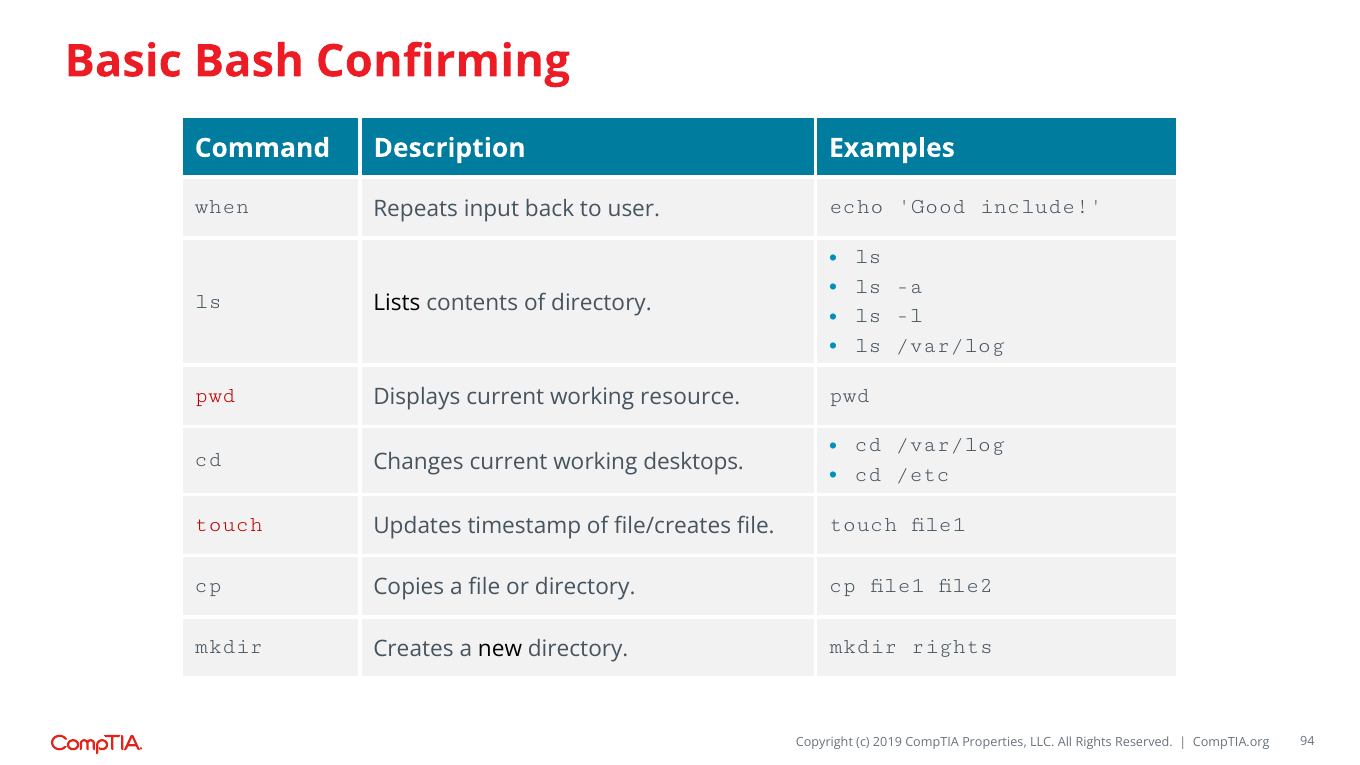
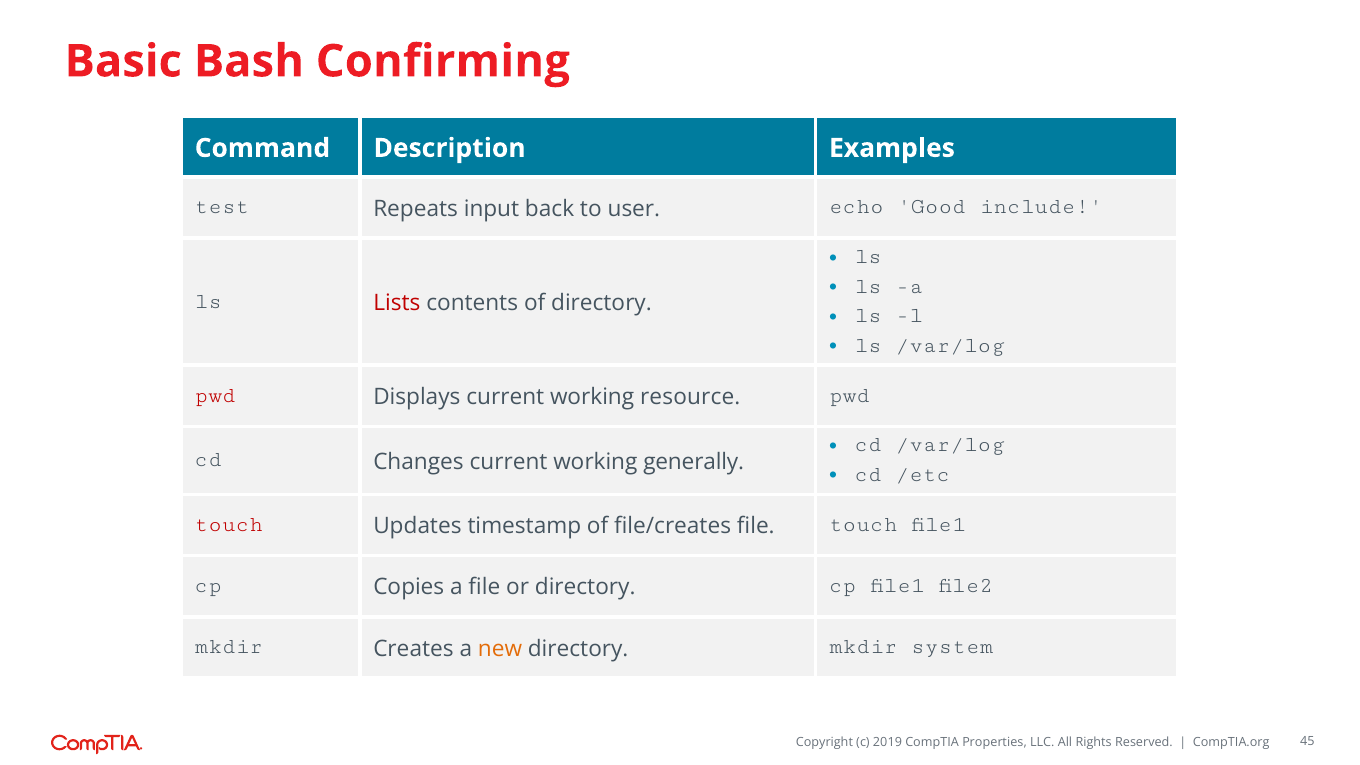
when: when -> test
Lists colour: black -> red
desktops: desktops -> generally
new colour: black -> orange
mkdir rights: rights -> system
94: 94 -> 45
